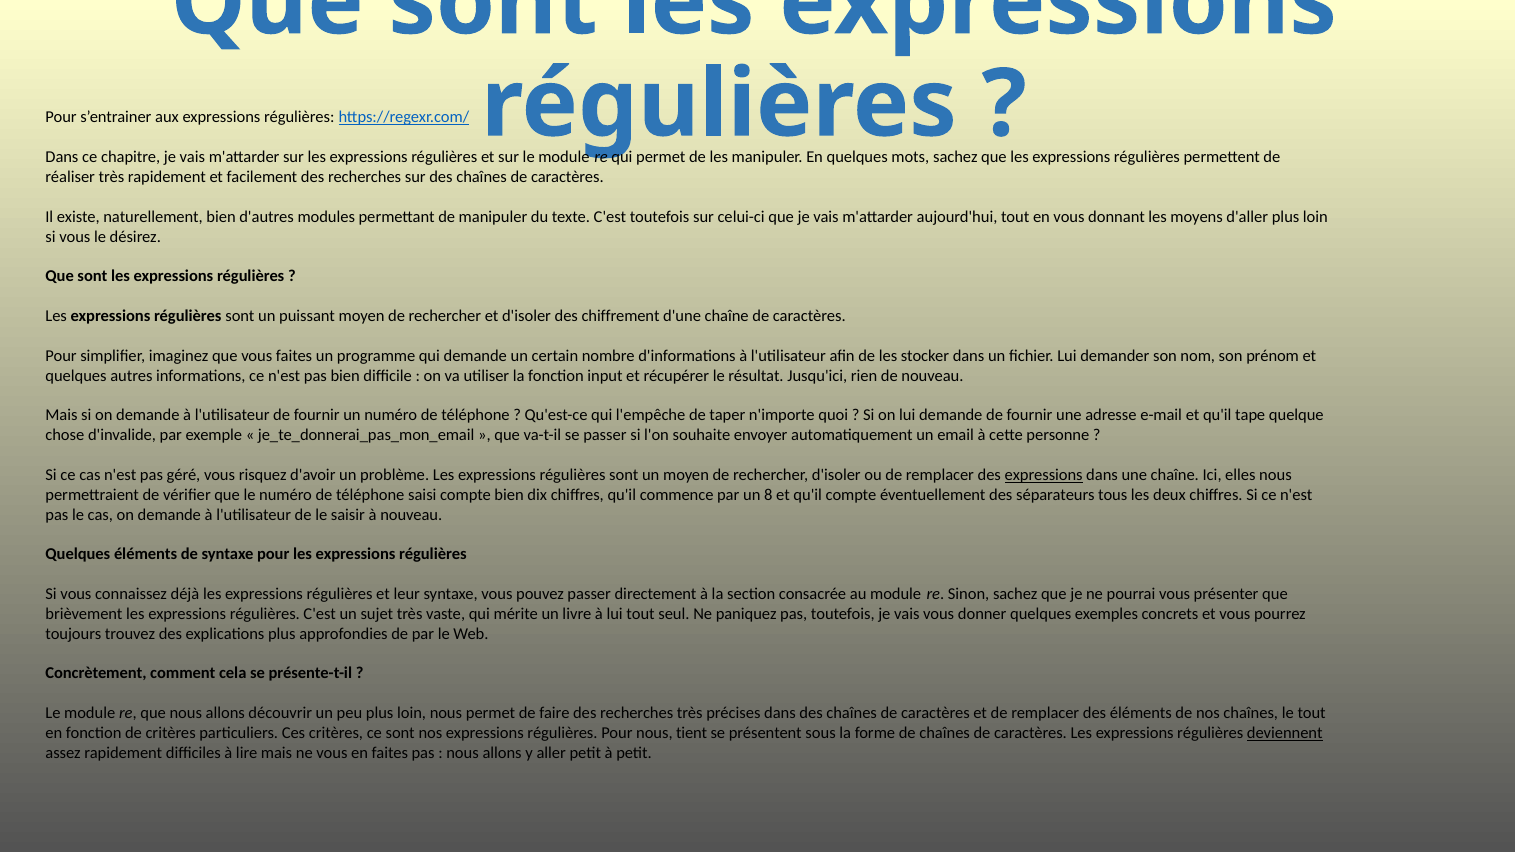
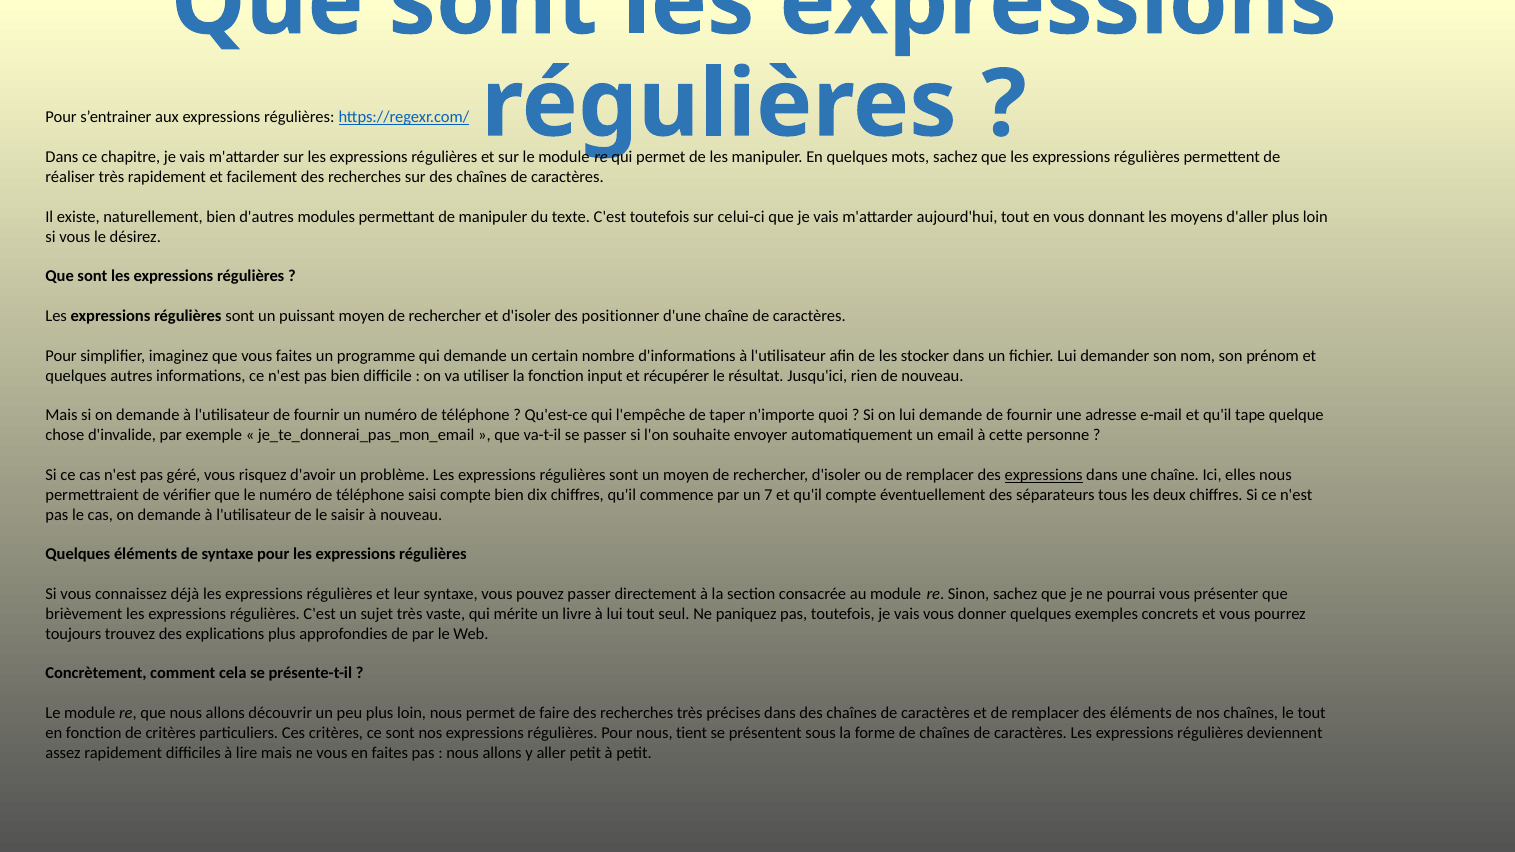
chiffrement: chiffrement -> positionner
8: 8 -> 7
deviennent underline: present -> none
